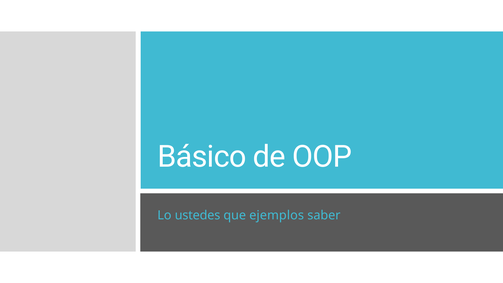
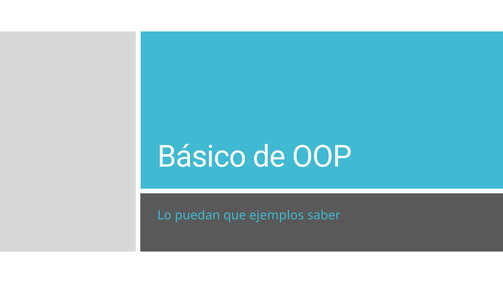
ustedes: ustedes -> puedan
